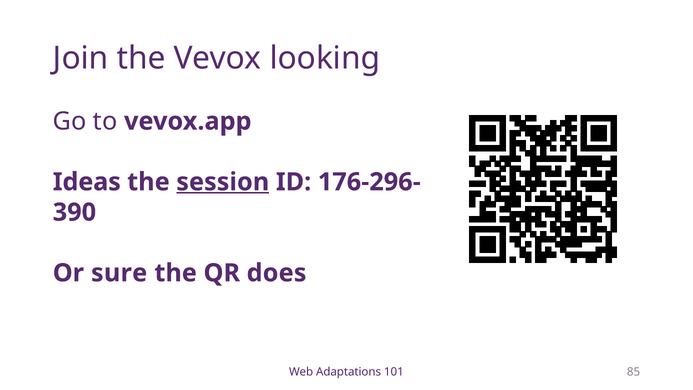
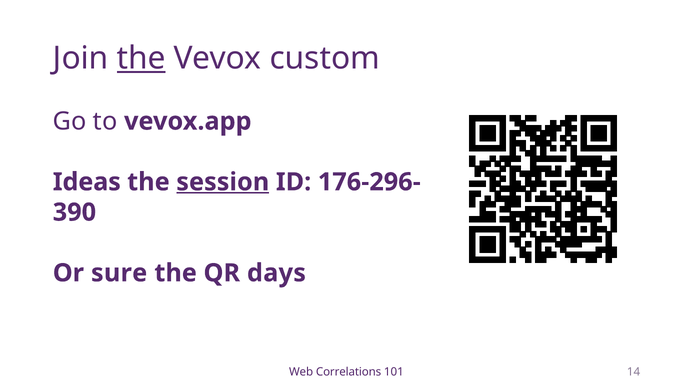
the at (141, 58) underline: none -> present
looking: looking -> custom
does: does -> days
Adaptations: Adaptations -> Correlations
85: 85 -> 14
